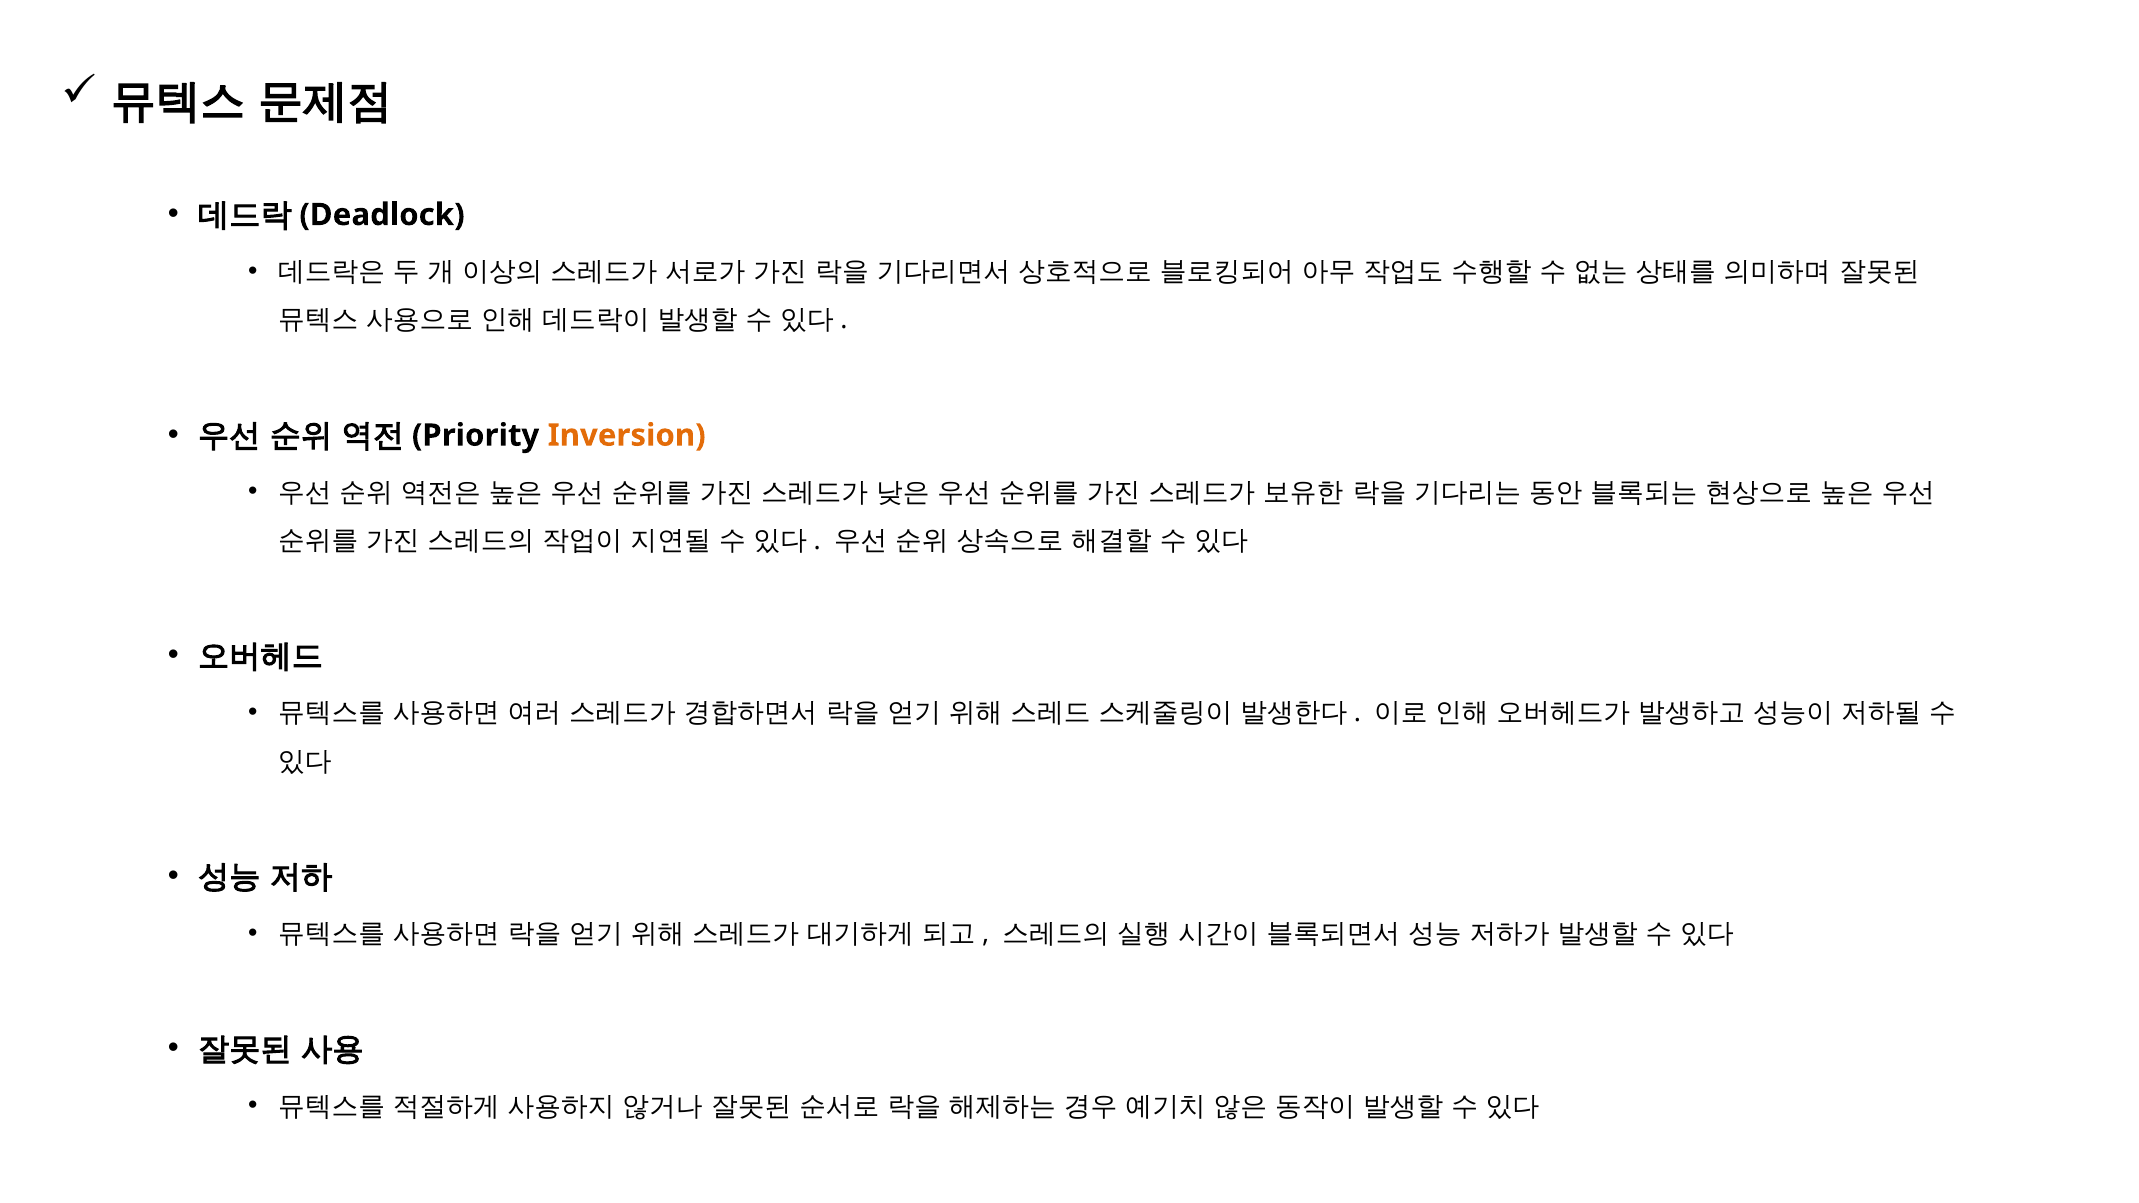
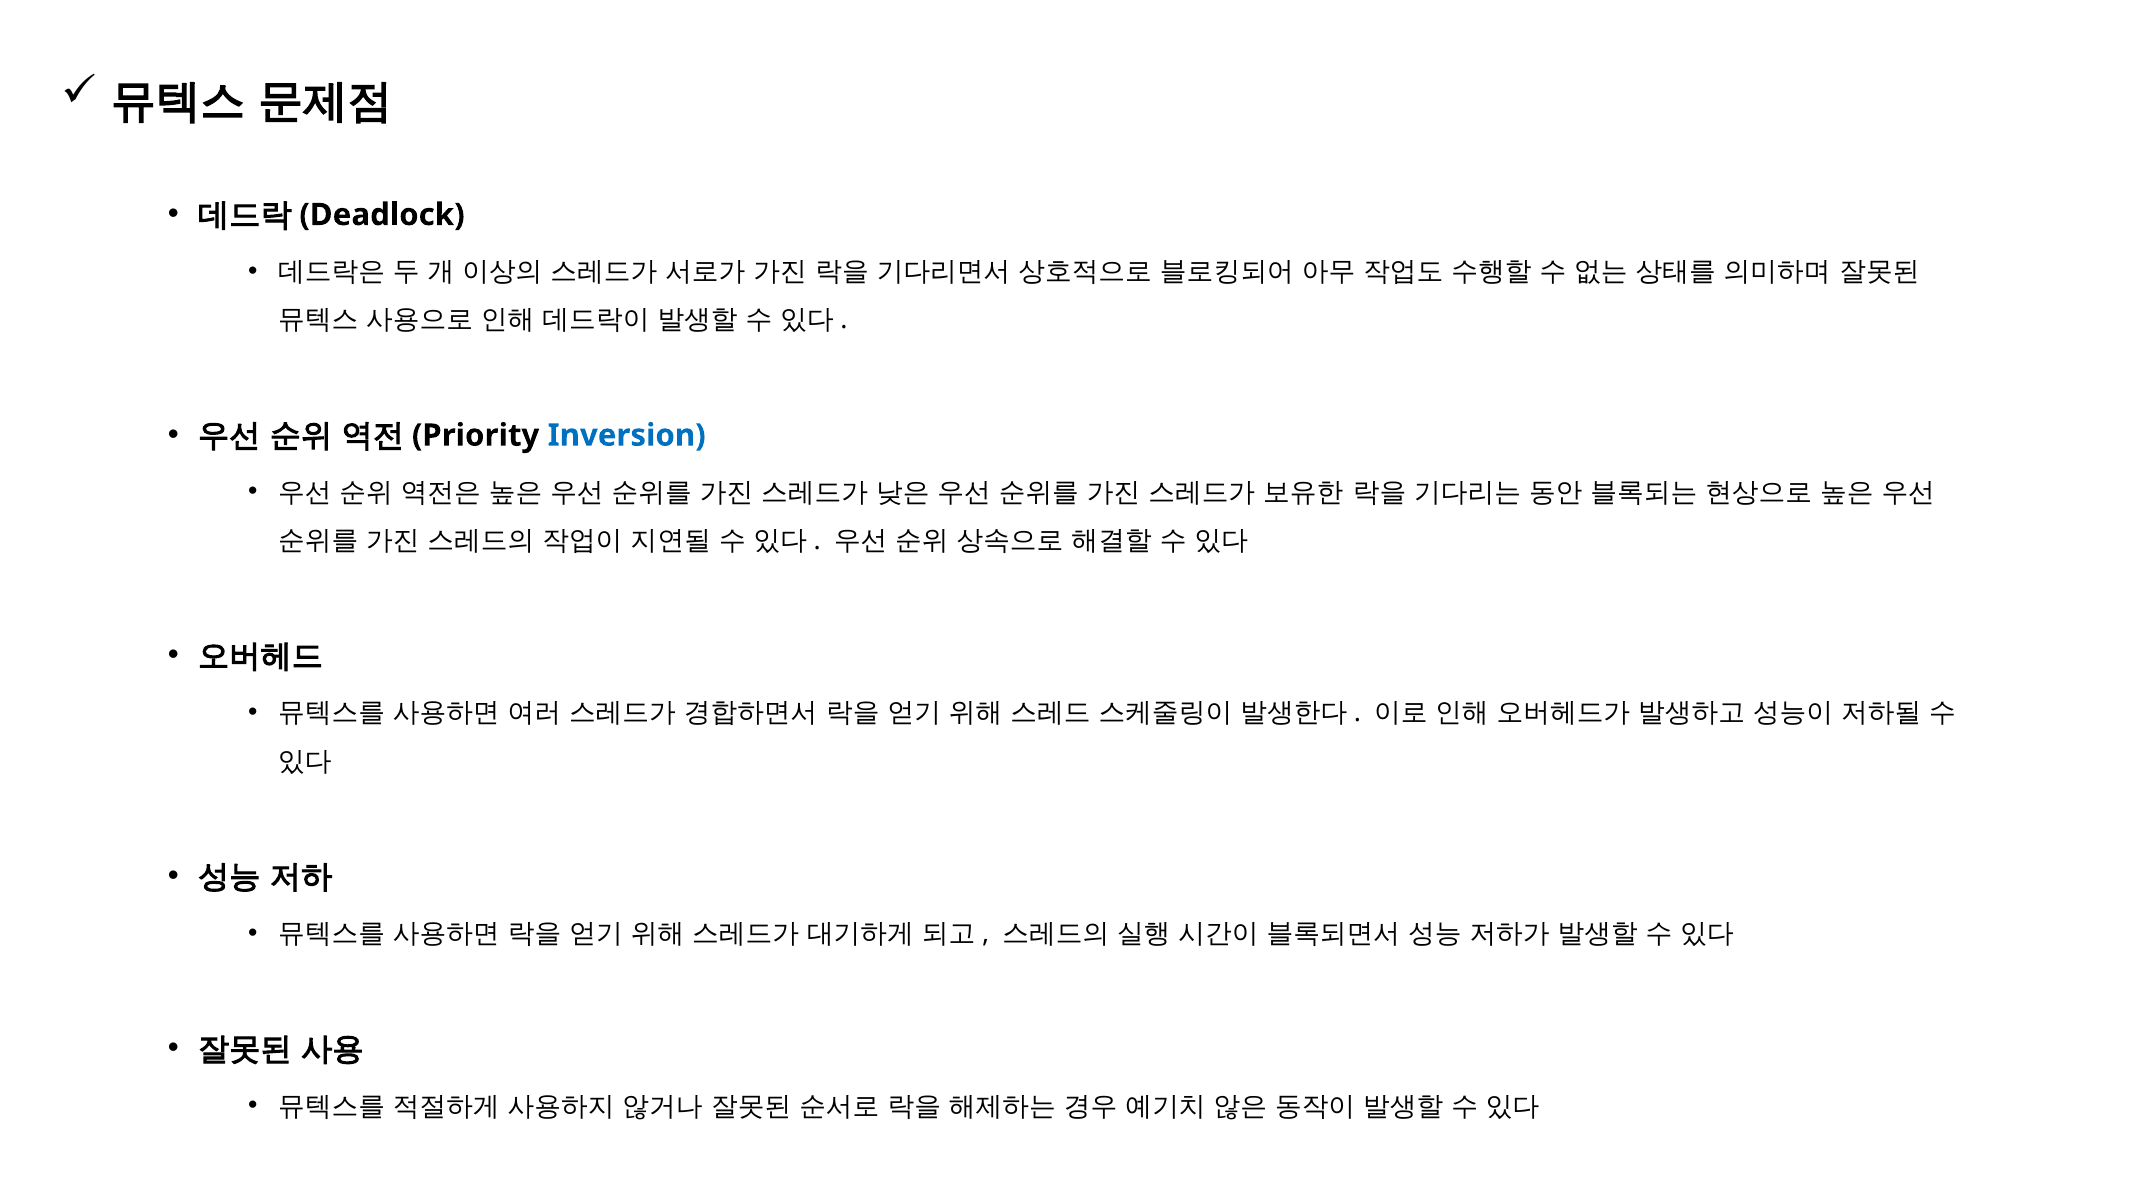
Inversion colour: orange -> blue
